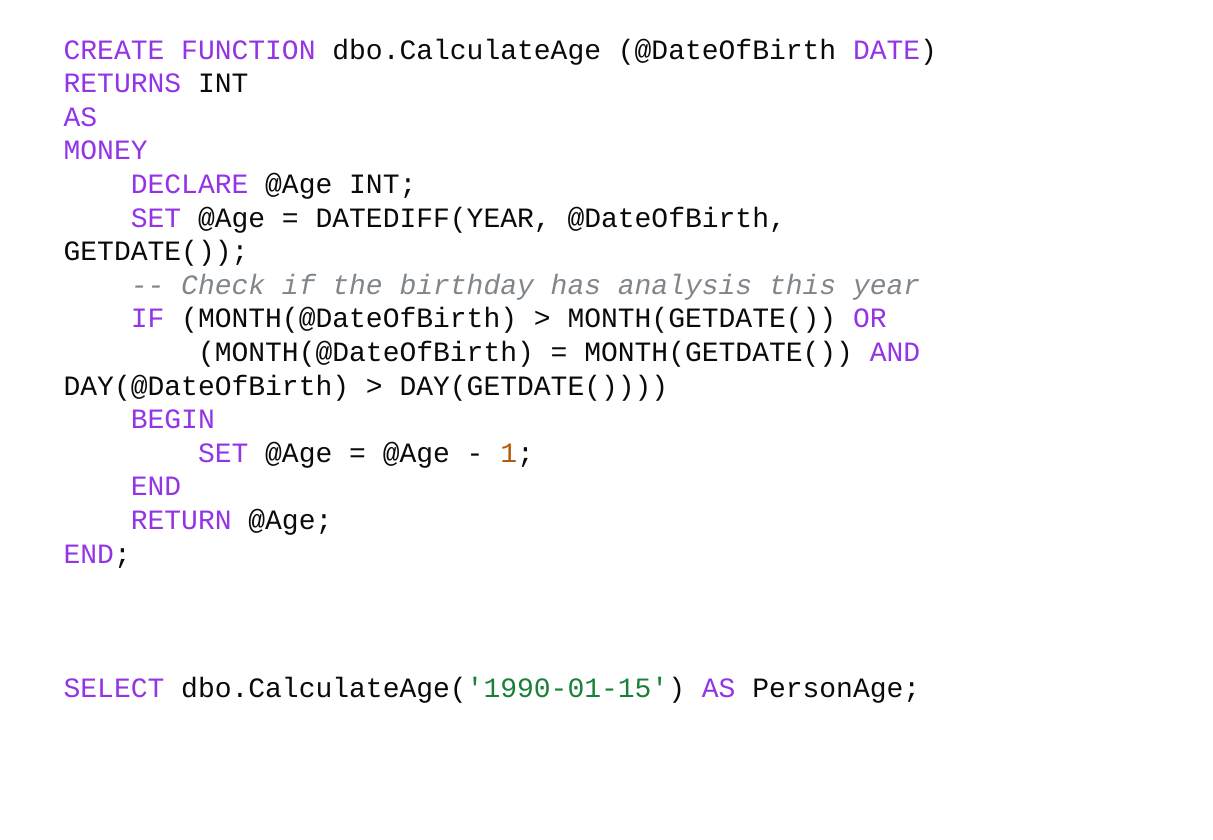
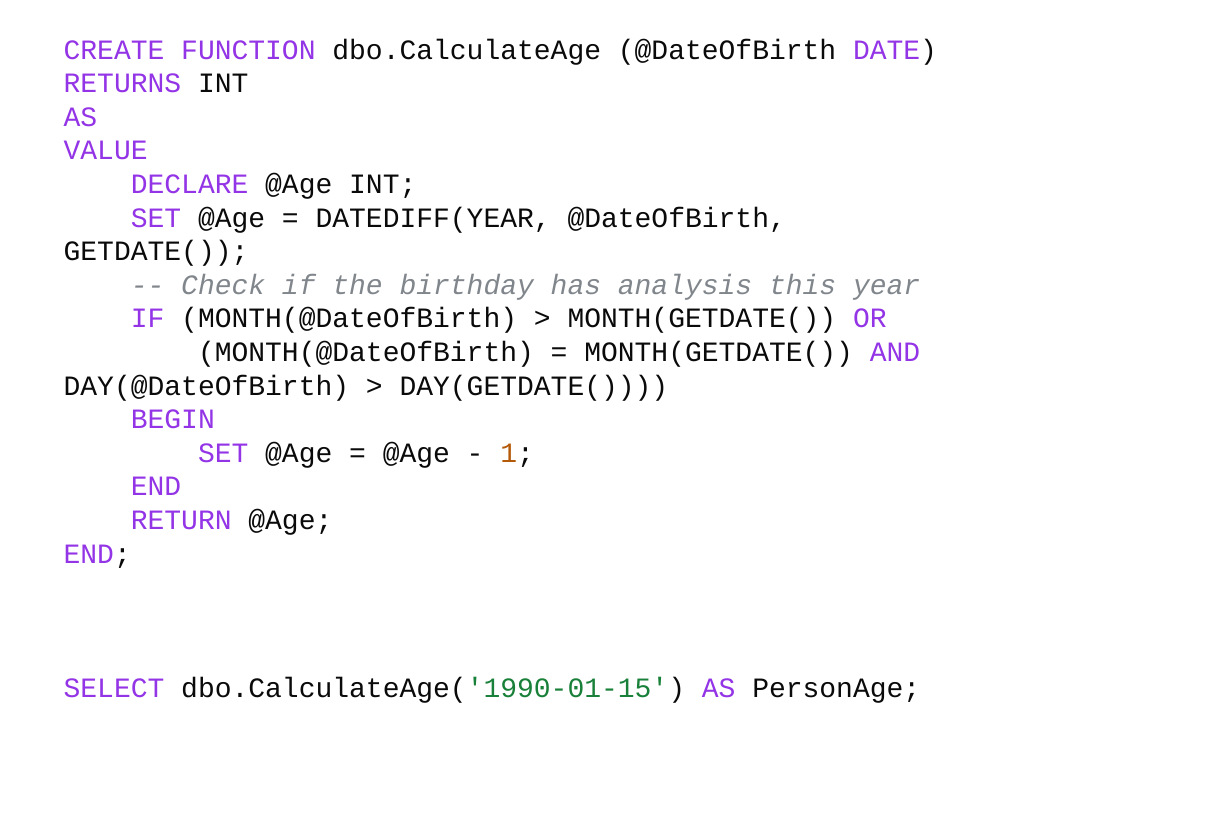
MONEY: MONEY -> VALUE
